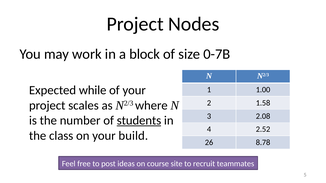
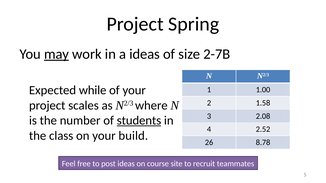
Nodes: Nodes -> Spring
may underline: none -> present
a block: block -> ideas
0-7B: 0-7B -> 2-7B
